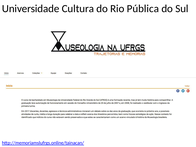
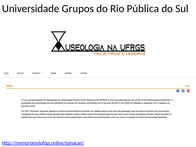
Cultura: Cultura -> Grupos
